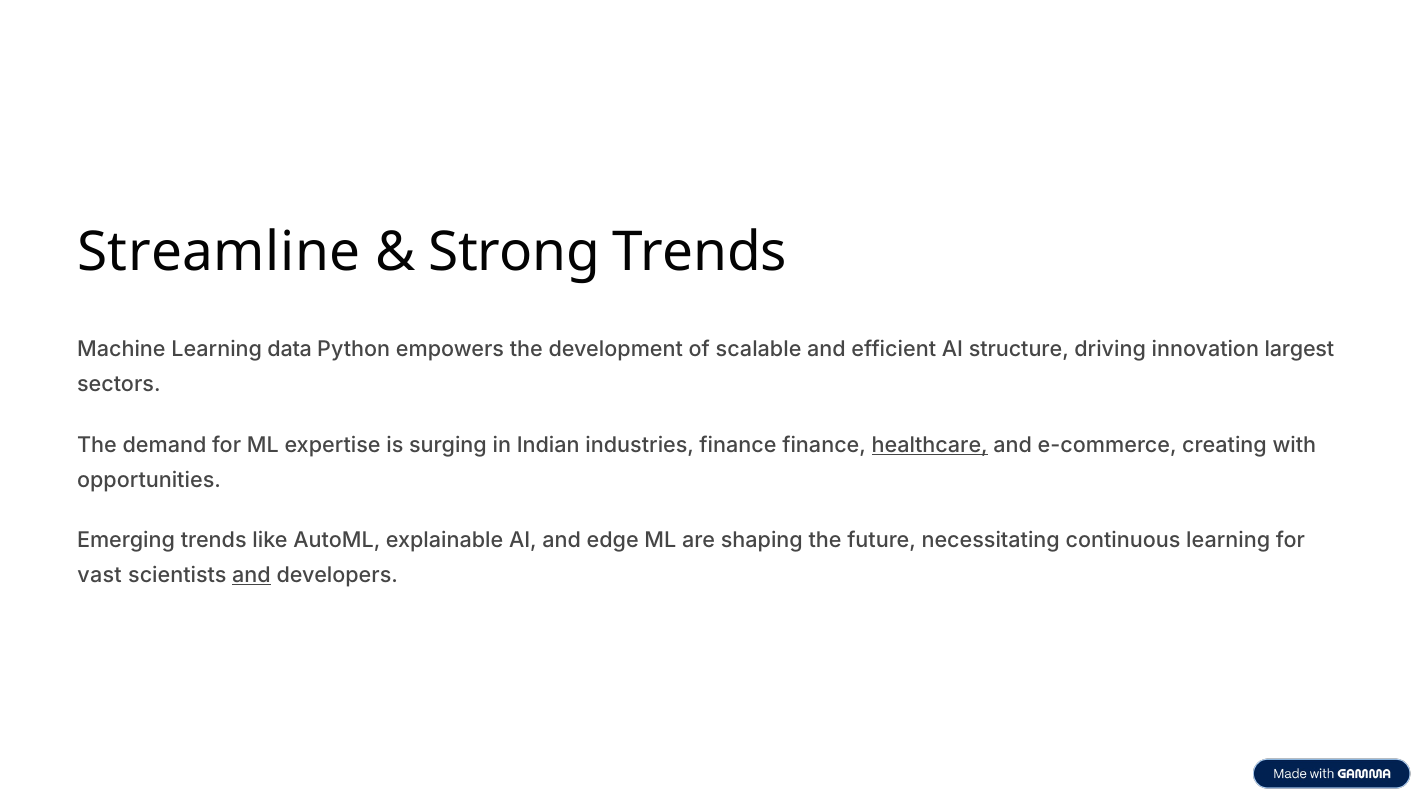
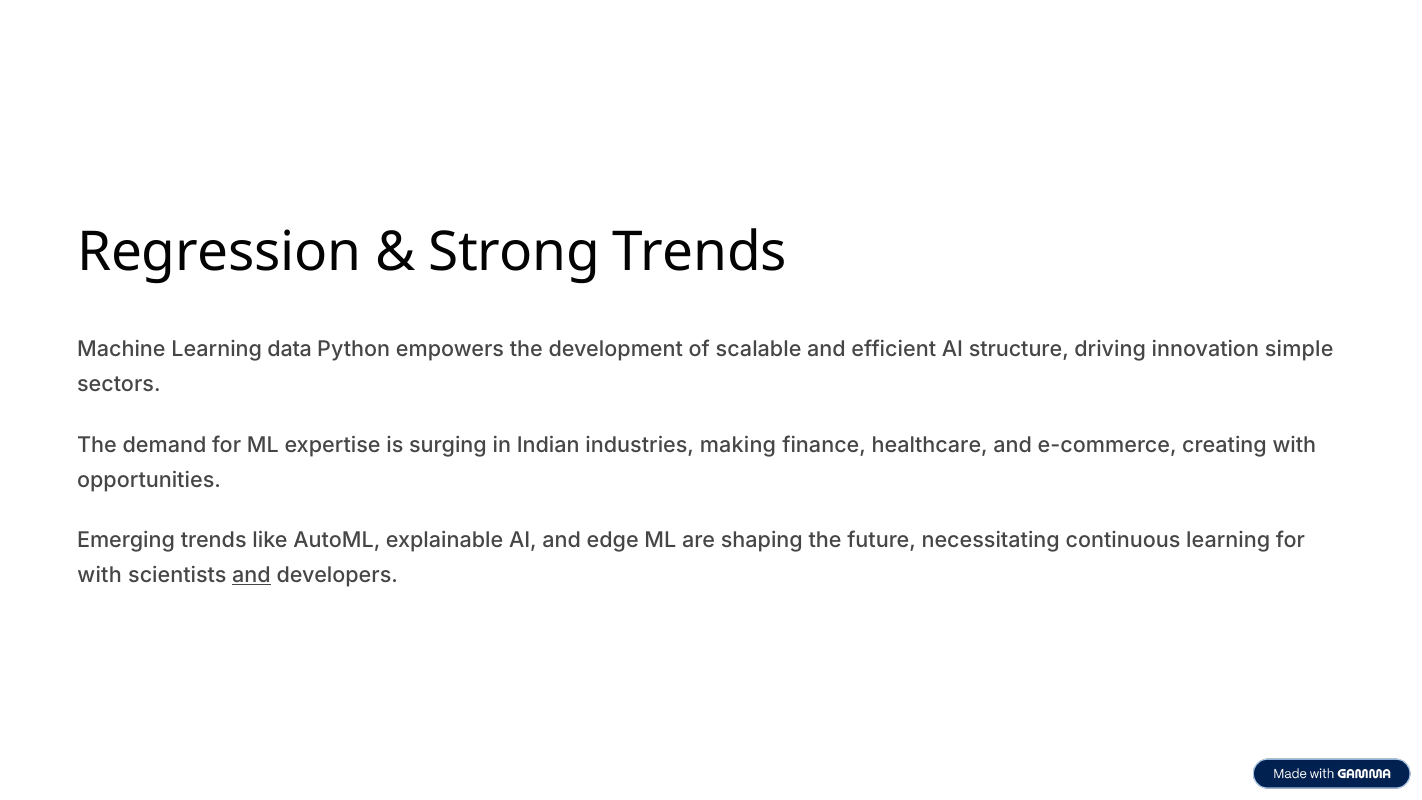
Streamline: Streamline -> Regression
largest: largest -> simple
industries finance: finance -> making
healthcare underline: present -> none
vast at (100, 575): vast -> with
